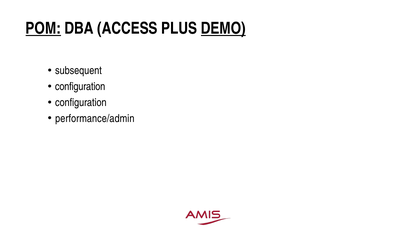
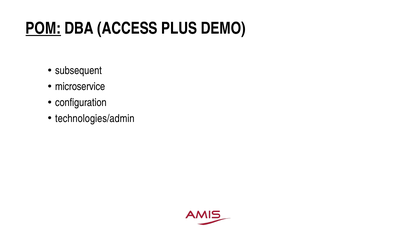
DEMO underline: present -> none
configuration at (80, 87): configuration -> microservice
performance/admin: performance/admin -> technologies/admin
